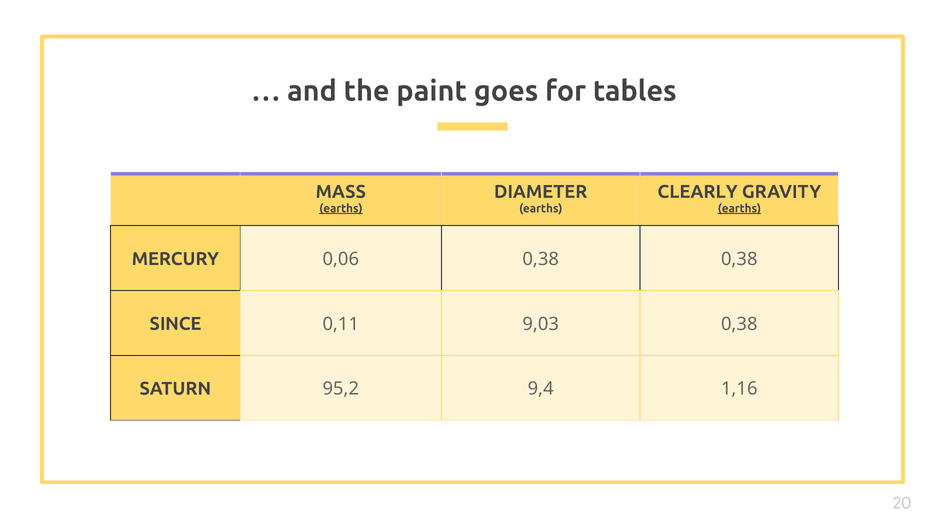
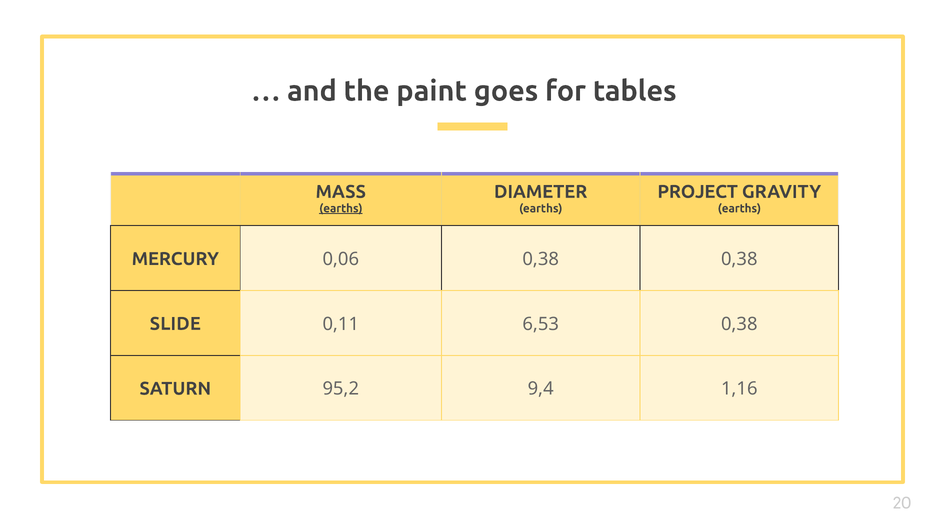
CLEARLY: CLEARLY -> PROJECT
earths at (739, 208) underline: present -> none
SINCE: SINCE -> SLIDE
9,03: 9,03 -> 6,53
